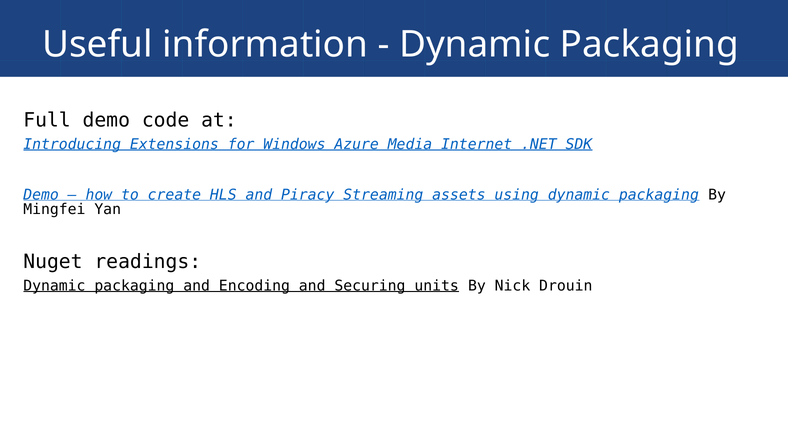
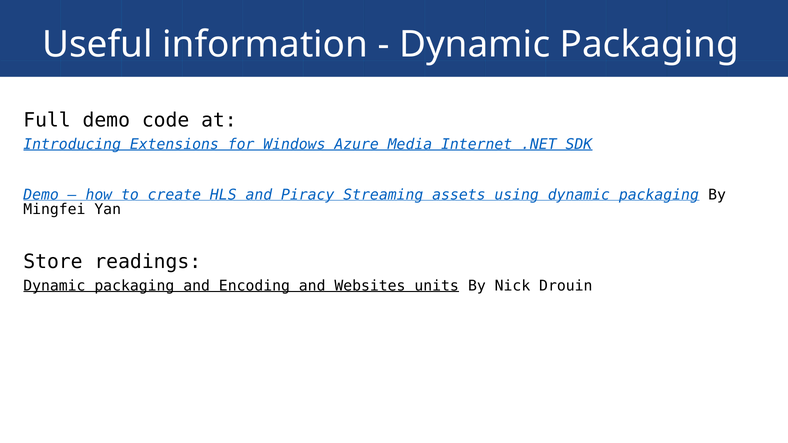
Nuget: Nuget -> Store
Securing: Securing -> Websites
